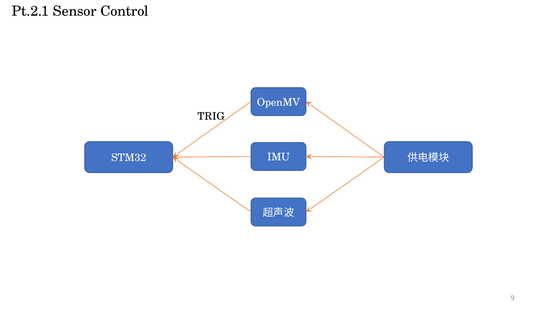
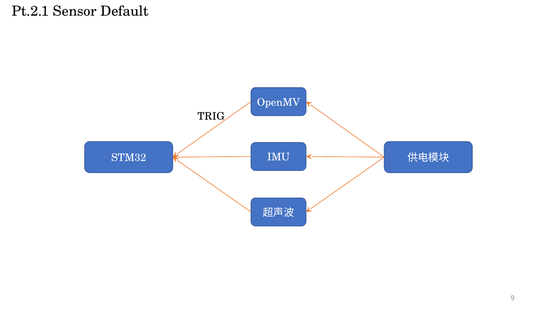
Control: Control -> Default
